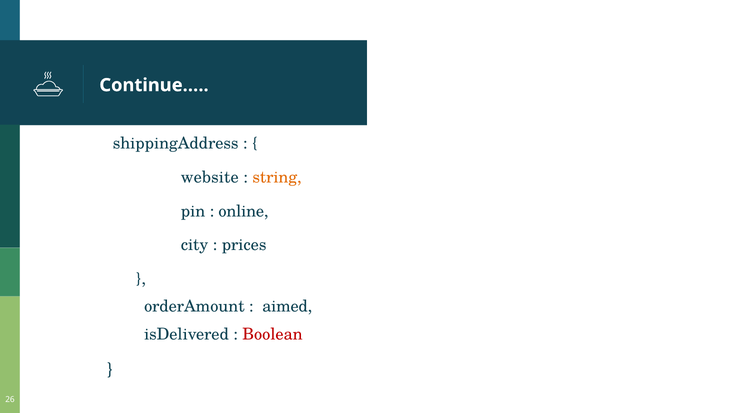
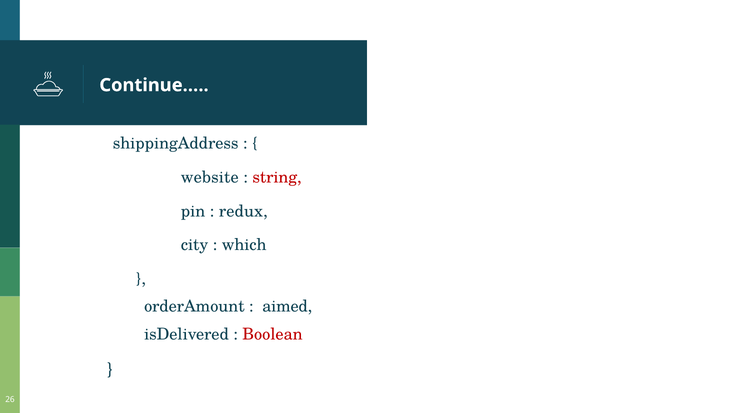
string colour: orange -> red
online: online -> redux
prices: prices -> which
